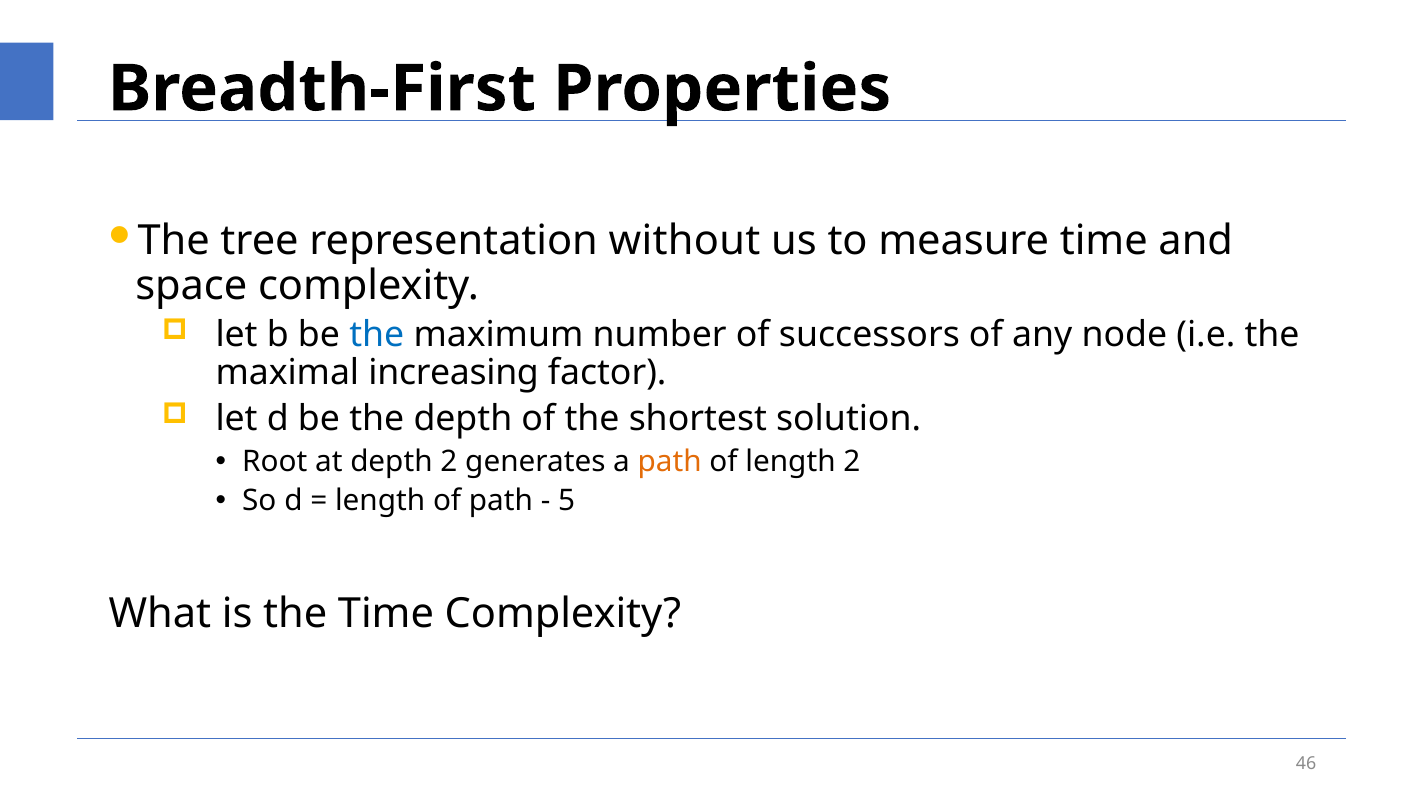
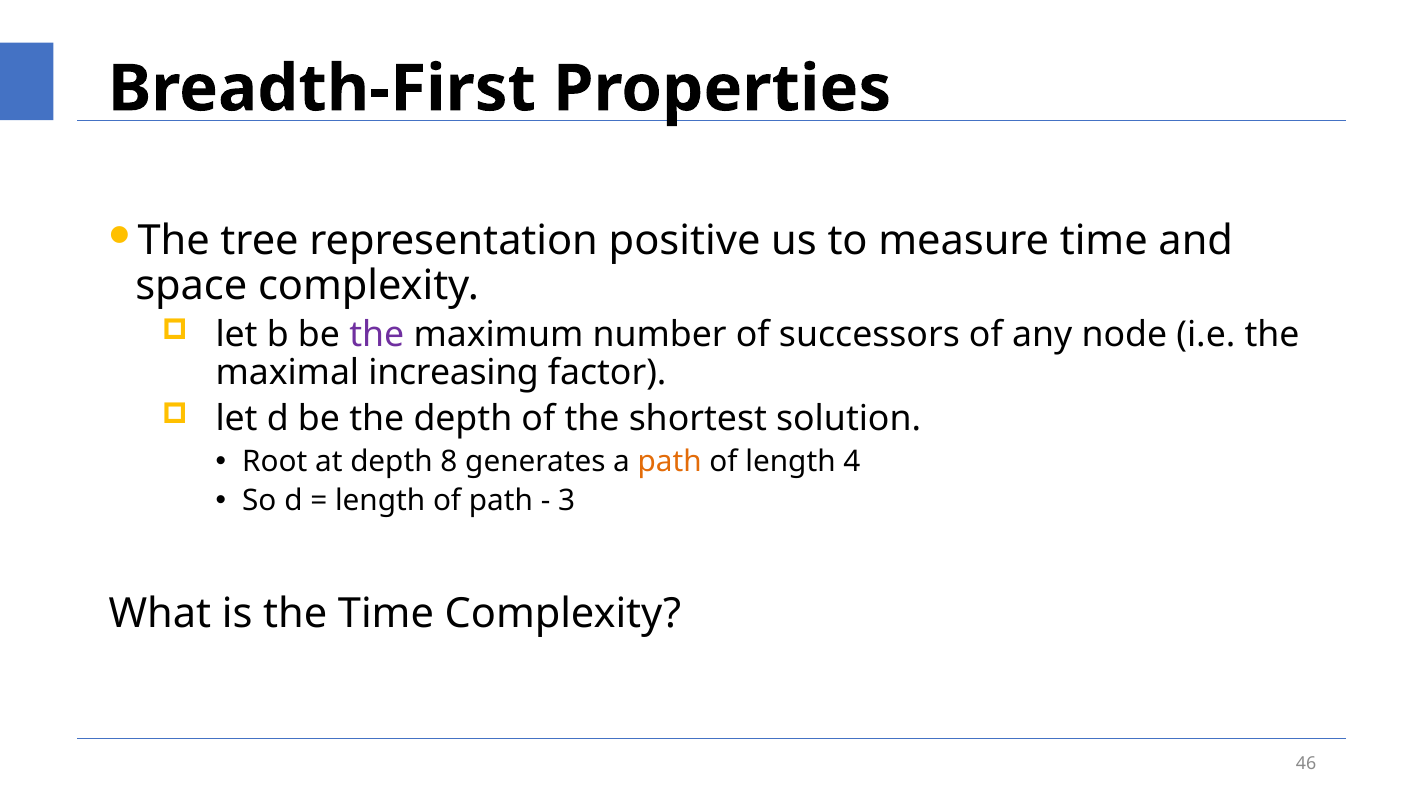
without: without -> positive
the at (377, 335) colour: blue -> purple
depth 2: 2 -> 8
length 2: 2 -> 4
5: 5 -> 3
